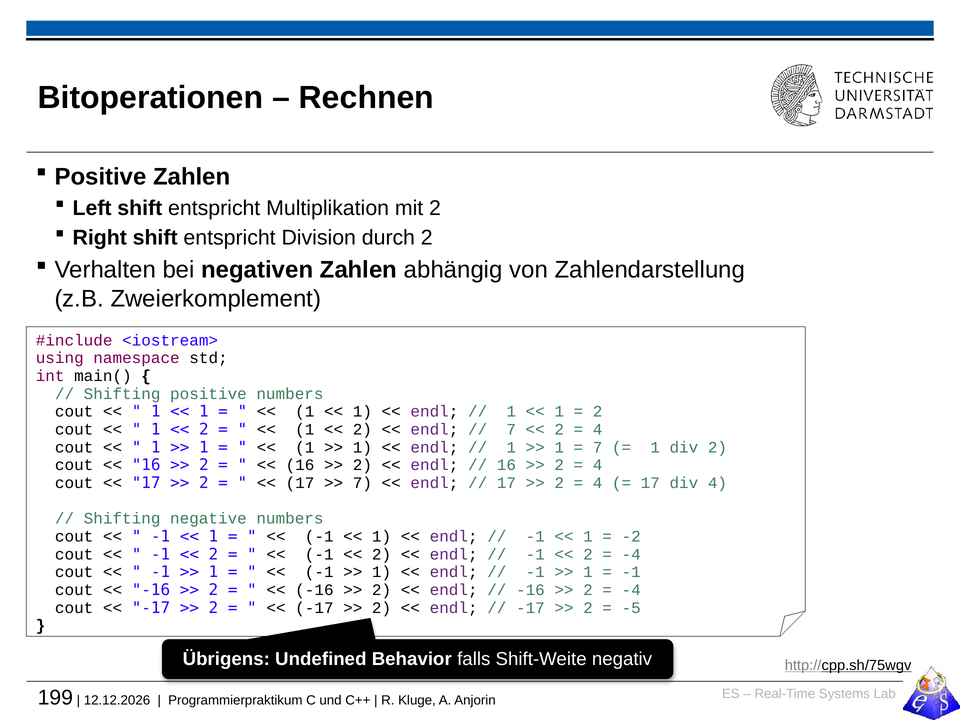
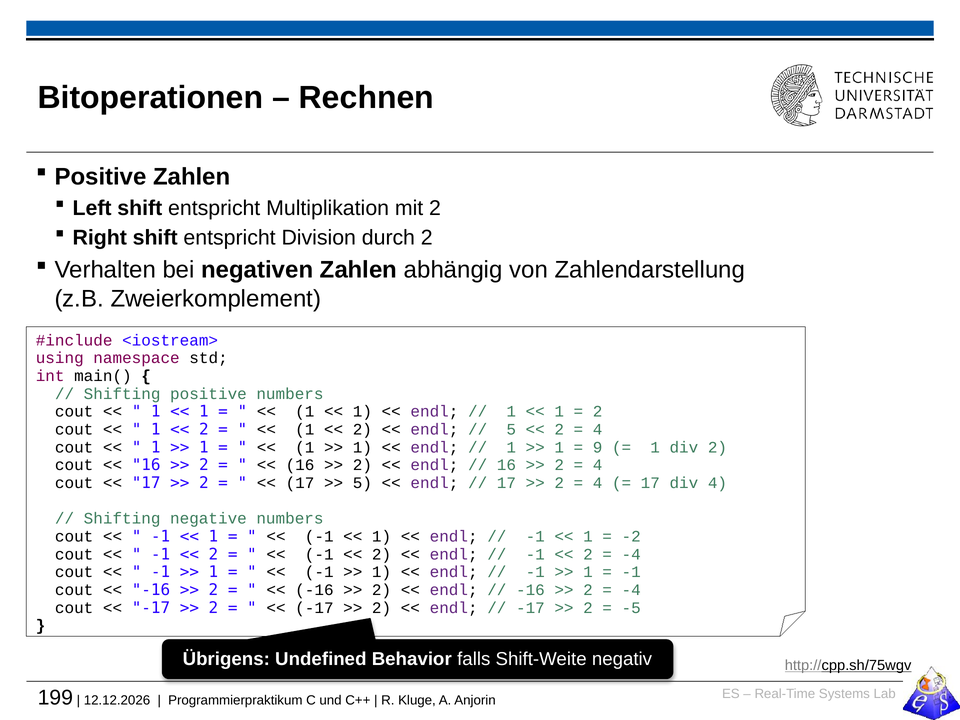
7 at (511, 429): 7 -> 5
7 at (598, 447): 7 -> 9
7 at (362, 483): 7 -> 5
